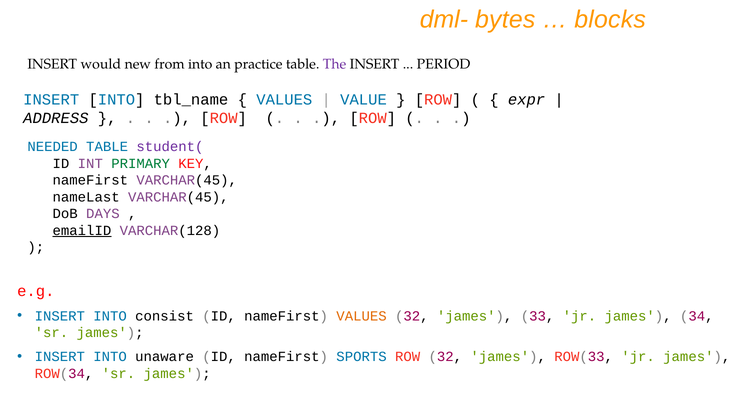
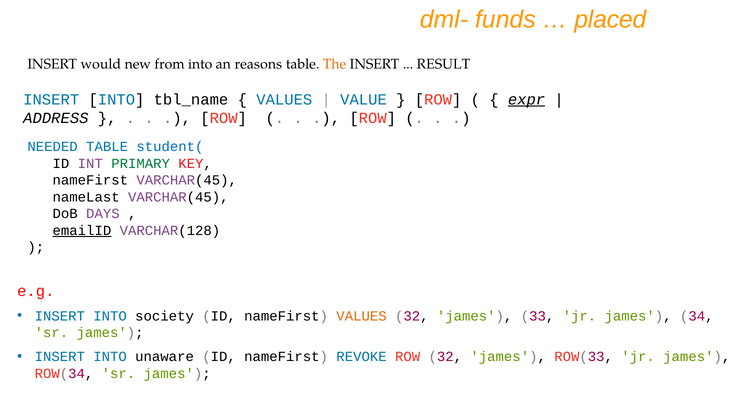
bytes: bytes -> funds
blocks: blocks -> placed
practice: practice -> reasons
The colour: purple -> orange
PERIOD: PERIOD -> RESULT
expr underline: none -> present
student( colour: purple -> blue
consist: consist -> society
SPORTS: SPORTS -> REVOKE
